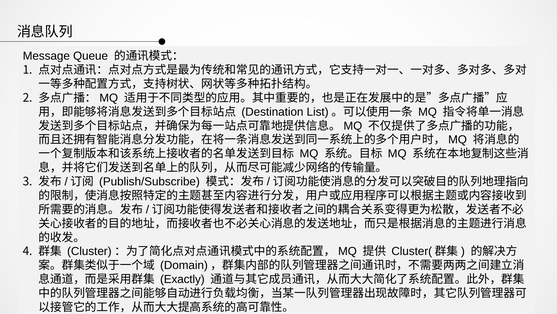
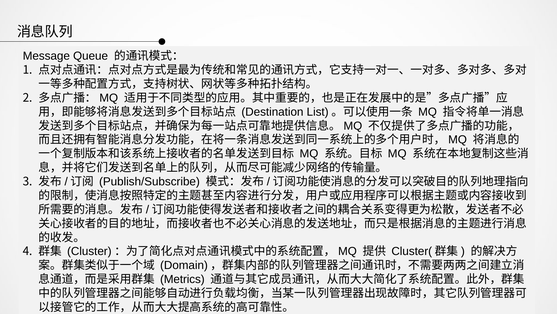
Exactly: Exactly -> Metrics
